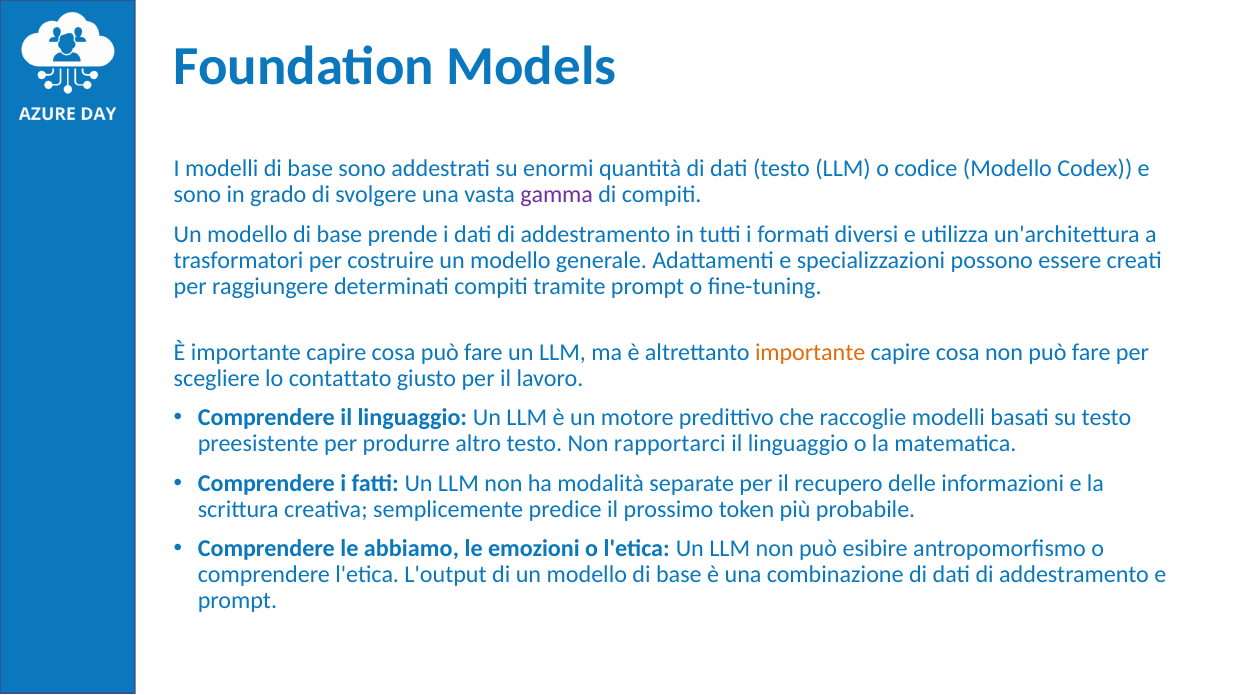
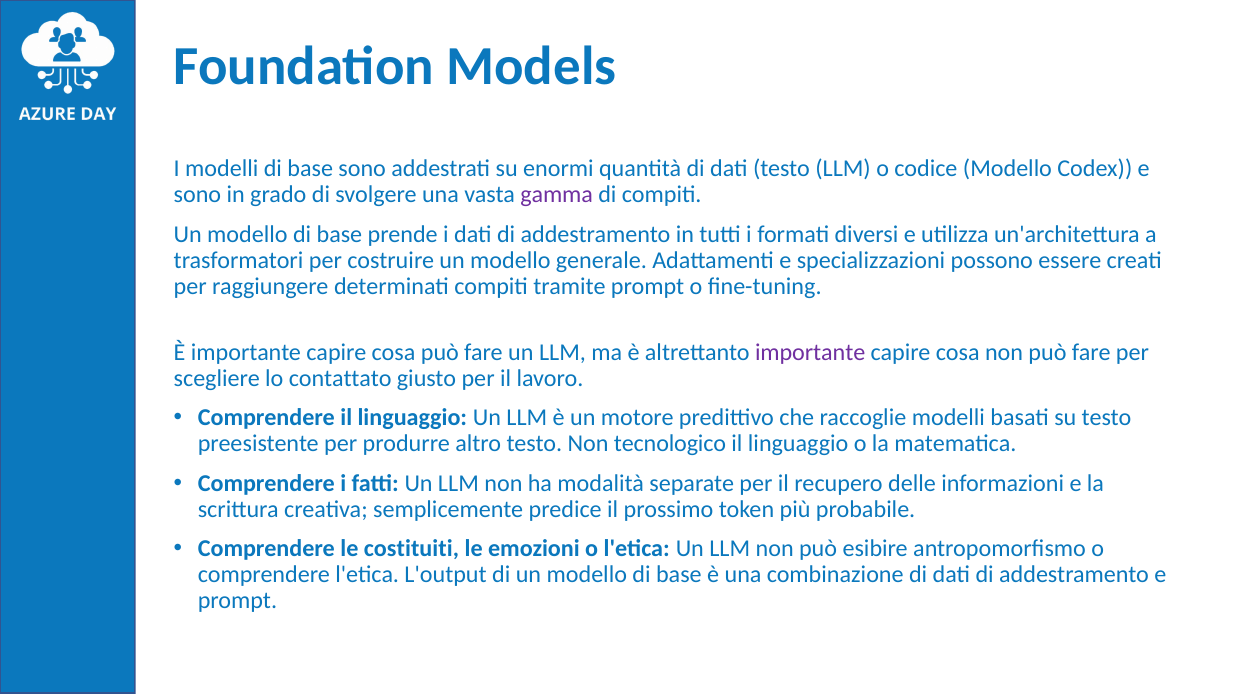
importante at (810, 352) colour: orange -> purple
rapportarci: rapportarci -> tecnologico
abbiamo: abbiamo -> costituiti
